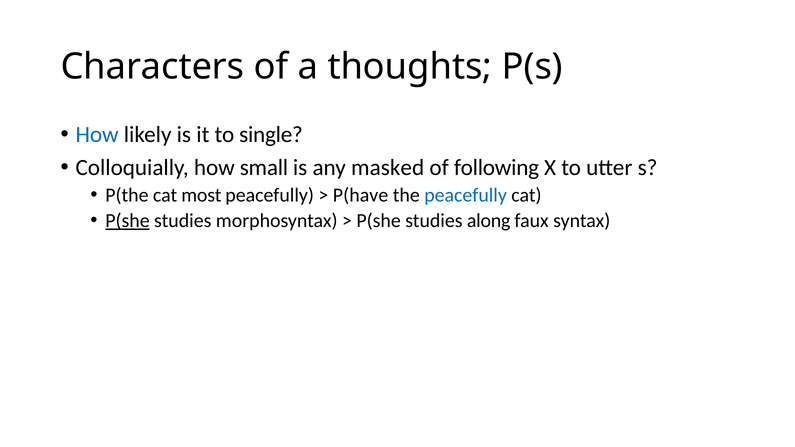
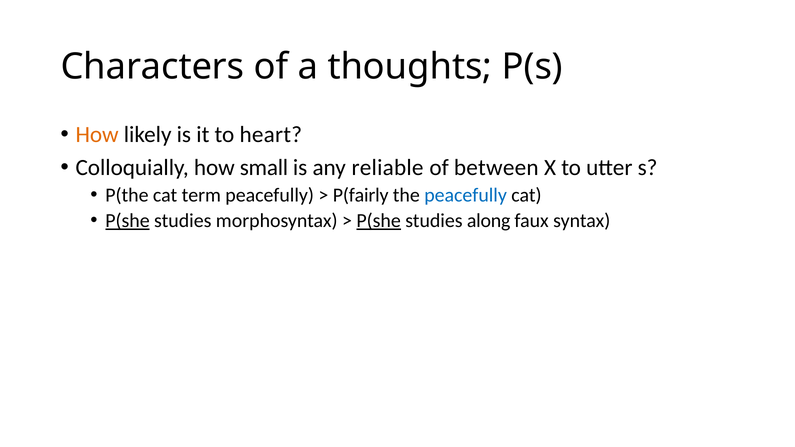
How at (97, 134) colour: blue -> orange
single: single -> heart
masked: masked -> reliable
following: following -> between
most: most -> term
P(have: P(have -> P(fairly
P(she at (379, 221) underline: none -> present
